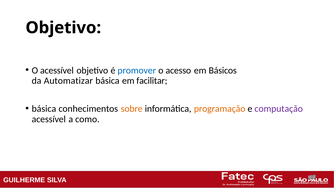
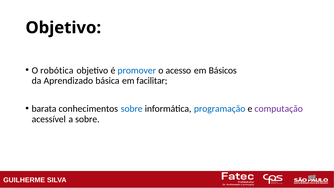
O acessível: acessível -> robótica
Automatizar: Automatizar -> Aprendizado
básica at (44, 109): básica -> barata
sobre at (132, 109) colour: orange -> blue
programação colour: orange -> blue
a como: como -> sobre
